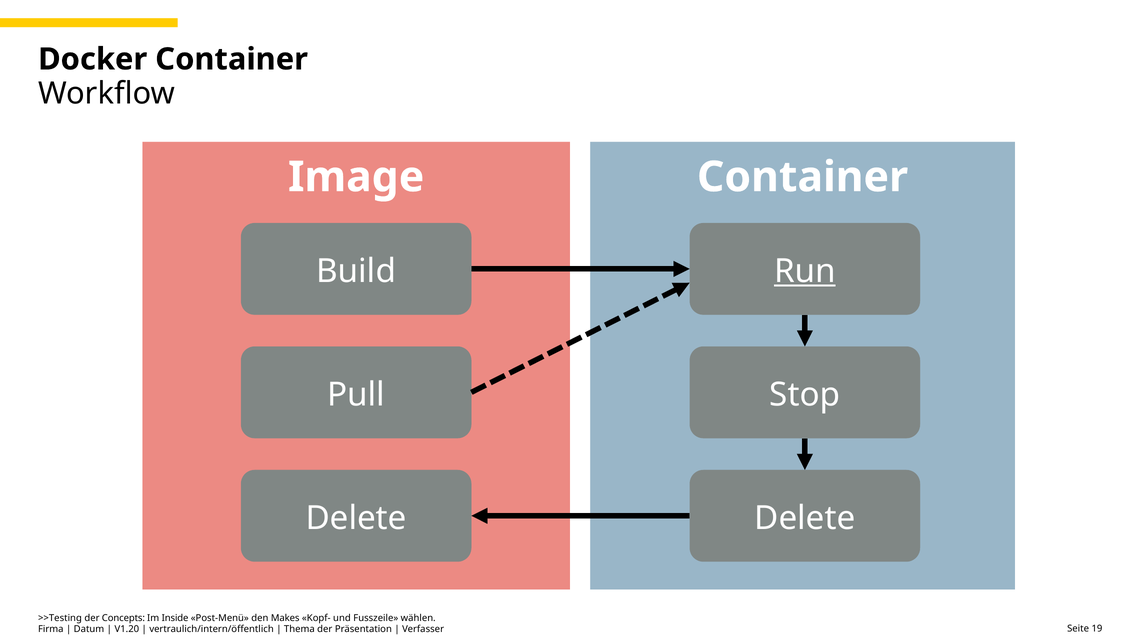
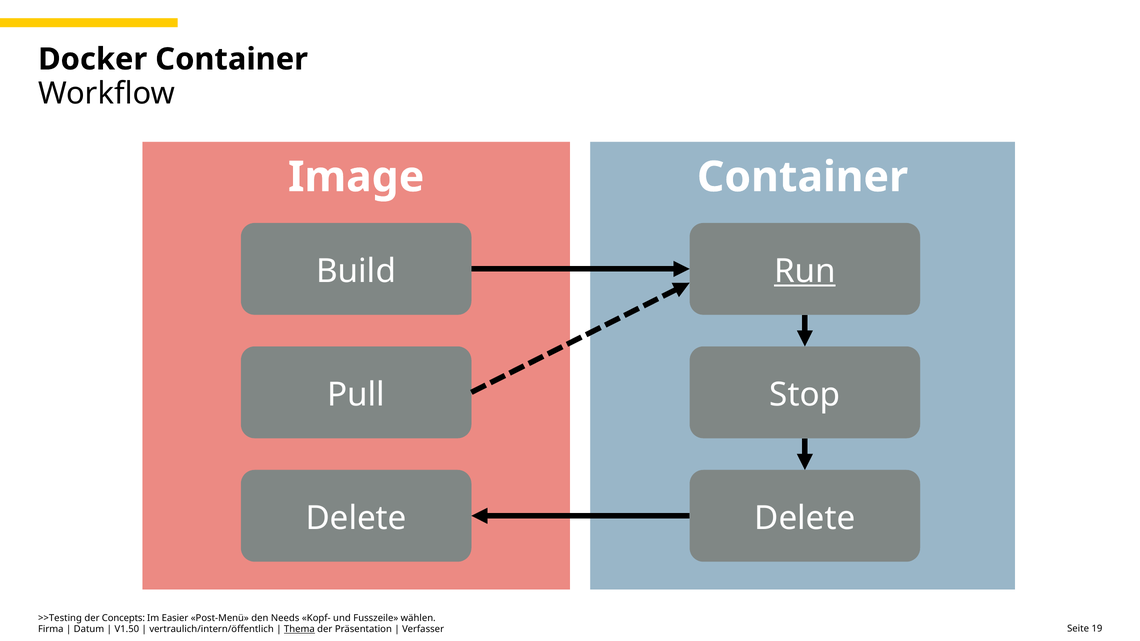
Inside: Inside -> Easier
Makes: Makes -> Needs
V1.20: V1.20 -> V1.50
Thema underline: none -> present
